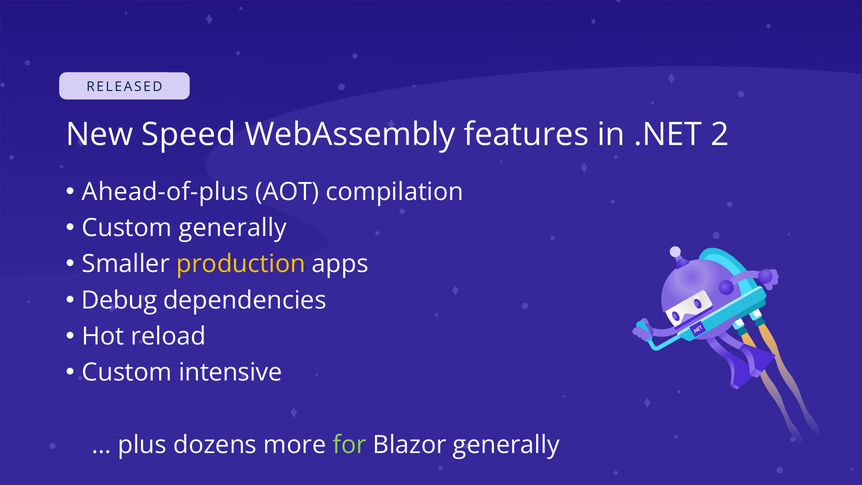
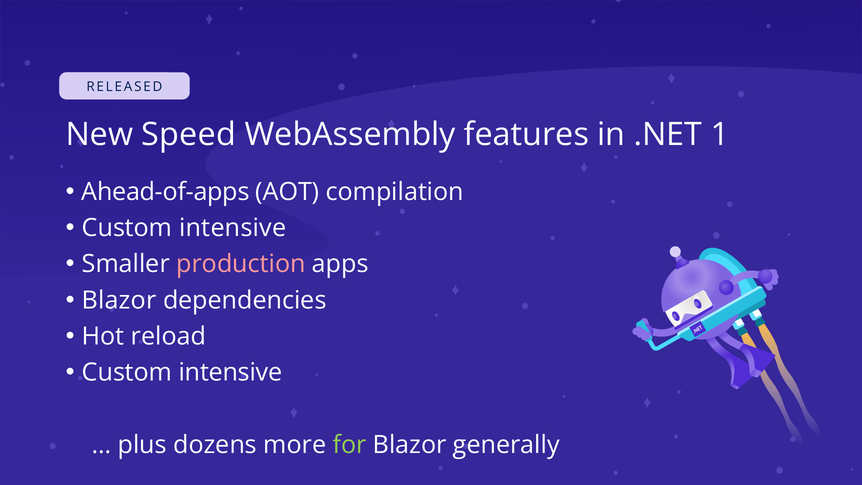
2: 2 -> 1
Ahead-of-plus: Ahead-of-plus -> Ahead-of-apps
generally at (233, 228): generally -> intensive
production colour: yellow -> pink
Debug at (119, 300): Debug -> Blazor
